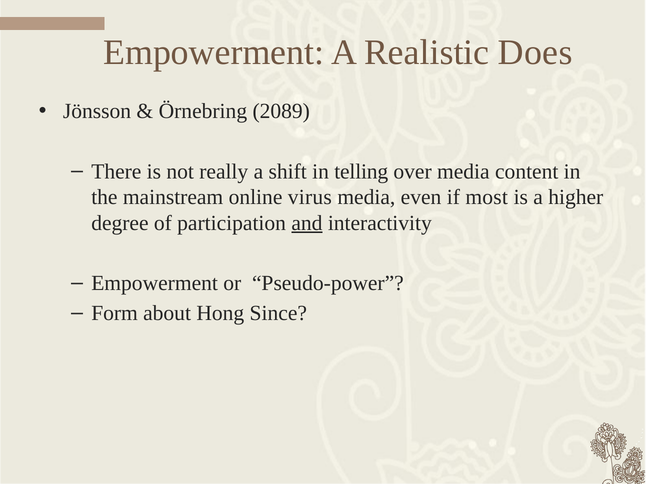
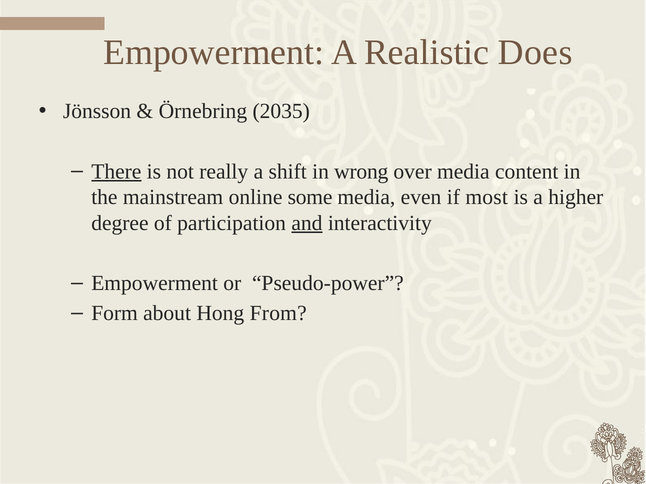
2089: 2089 -> 2035
There underline: none -> present
telling: telling -> wrong
virus: virus -> some
Since: Since -> From
